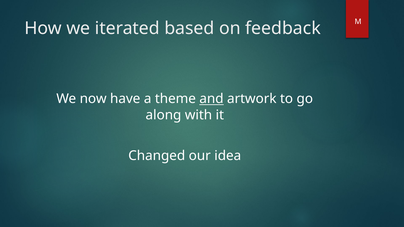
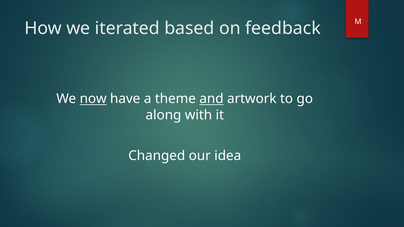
now underline: none -> present
